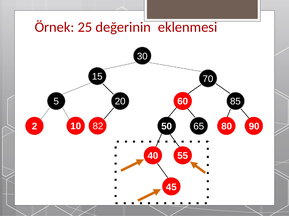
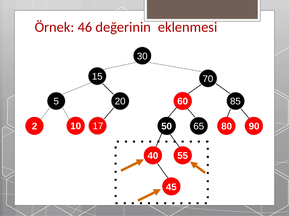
25: 25 -> 46
82: 82 -> 17
